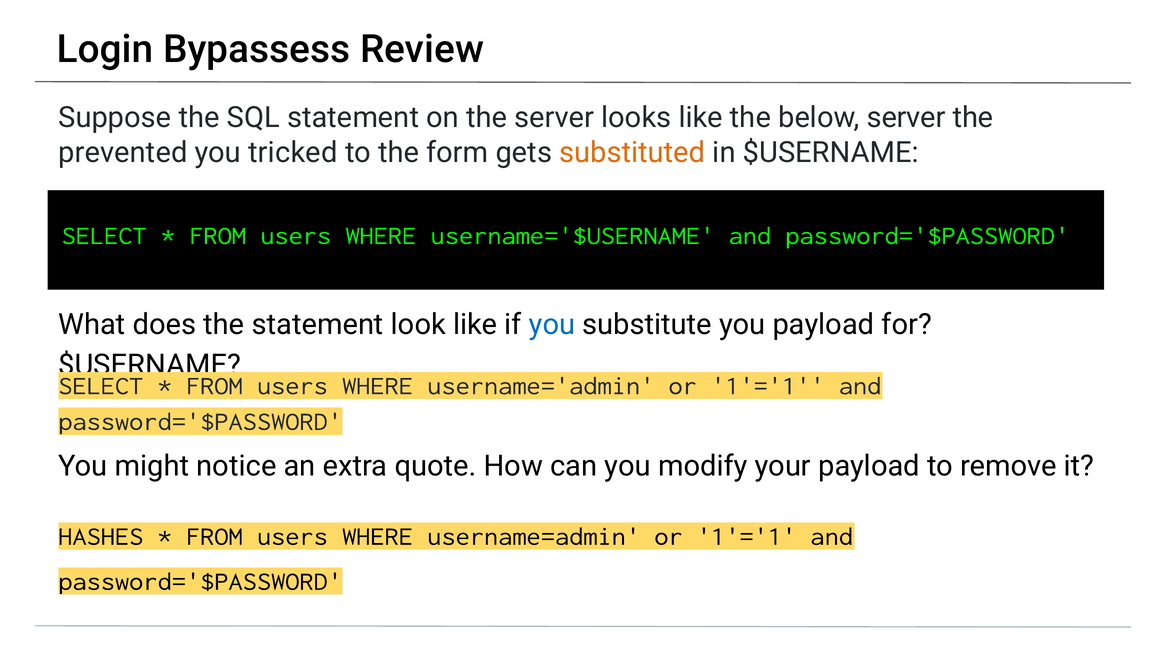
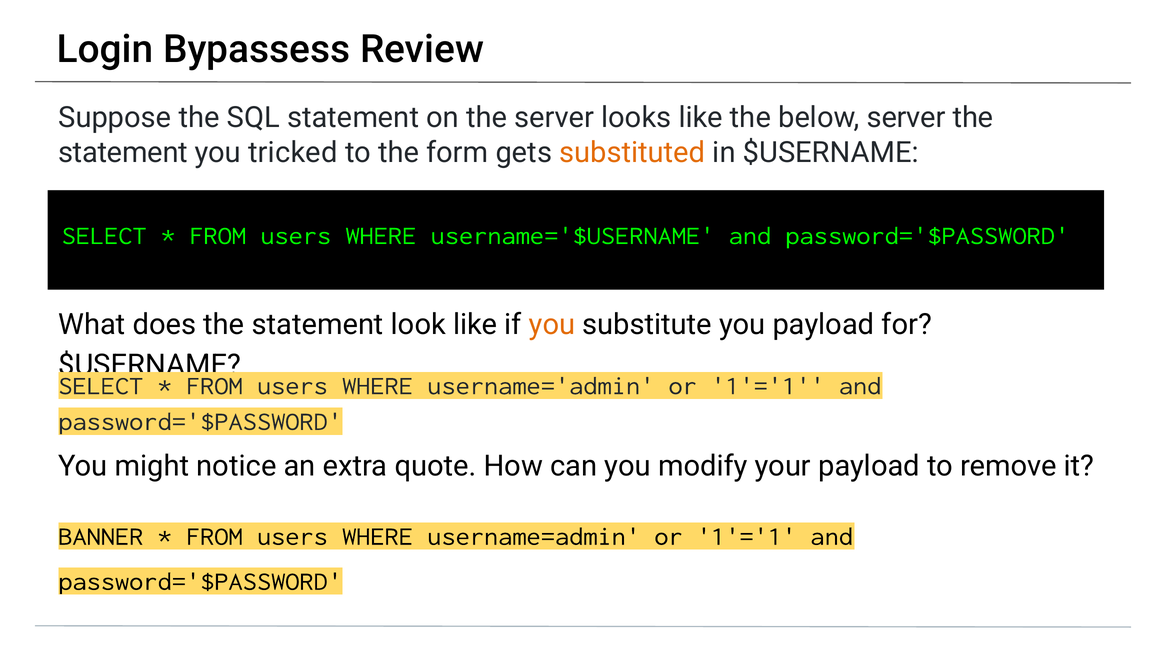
prevented at (123, 152): prevented -> statement
you at (552, 325) colour: blue -> orange
HASHES: HASHES -> BANNER
